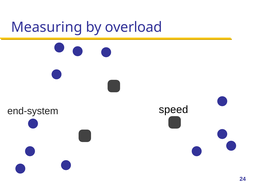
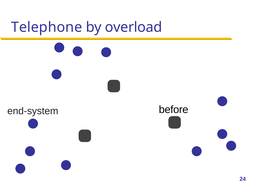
Measuring: Measuring -> Telephone
speed: speed -> before
